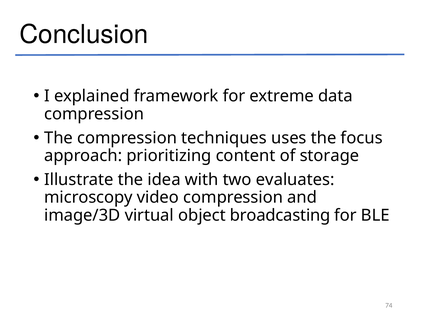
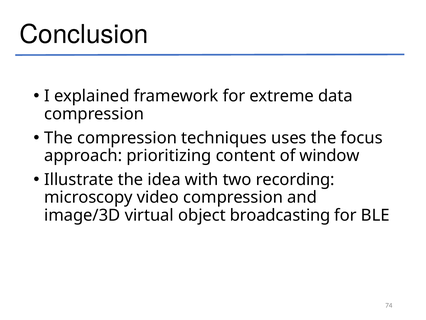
storage: storage -> window
evaluates: evaluates -> recording
